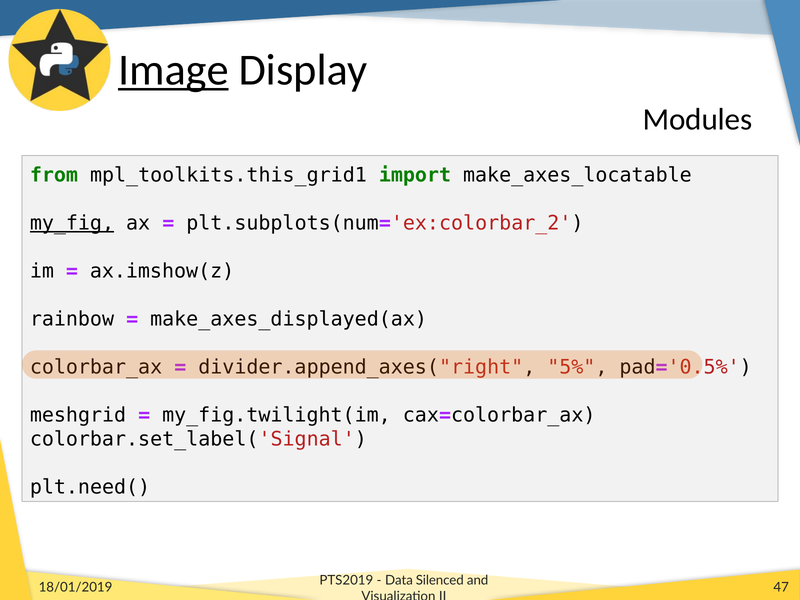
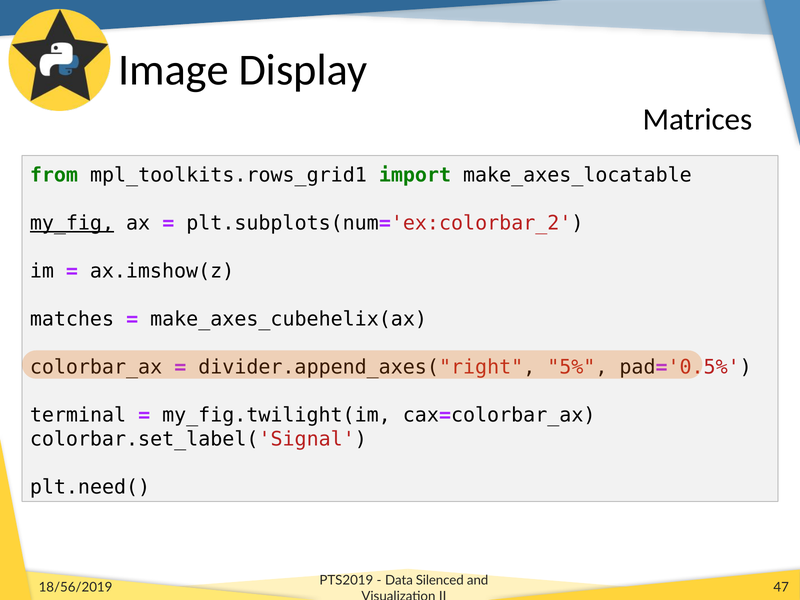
Image underline: present -> none
Modules: Modules -> Matrices
mpl_toolkits.this_grid1: mpl_toolkits.this_grid1 -> mpl_toolkits.rows_grid1
rainbow: rainbow -> matches
make_axes_displayed(ax: make_axes_displayed(ax -> make_axes_cubehelix(ax
meshgrid: meshgrid -> terminal
18/01/2019: 18/01/2019 -> 18/56/2019
